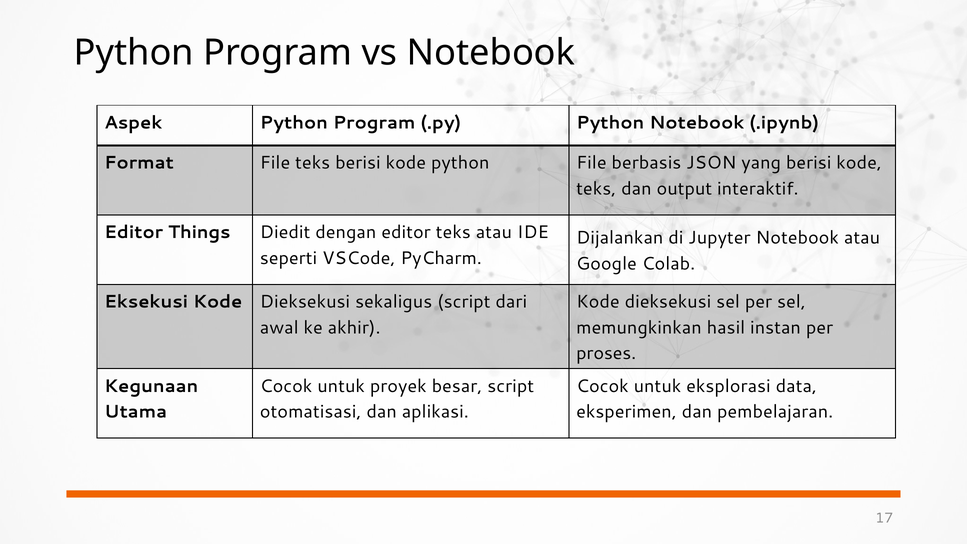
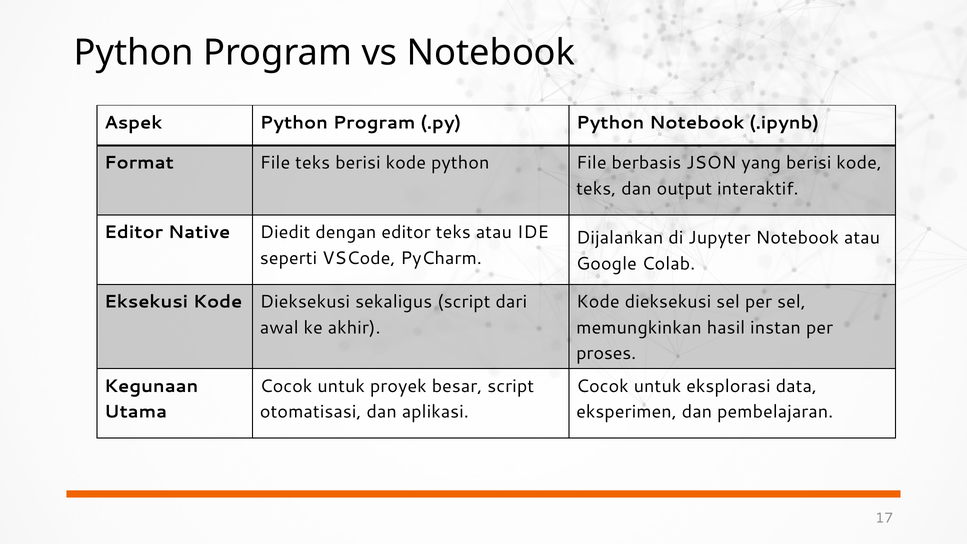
Things: Things -> Native
